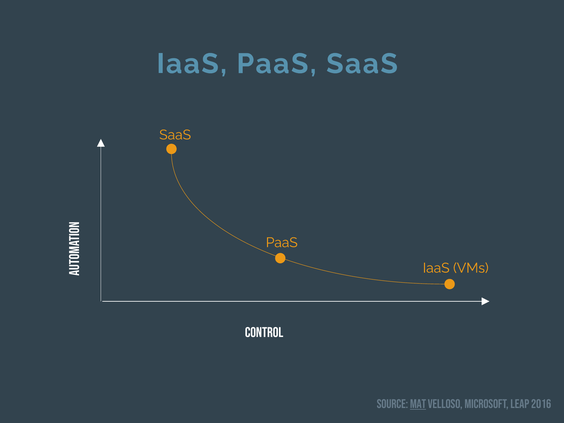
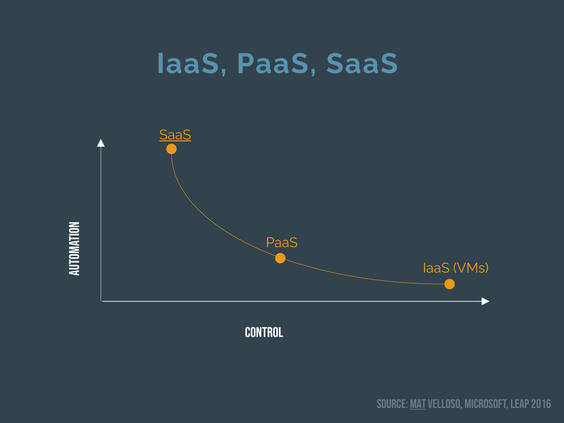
SaaS at (175, 135) underline: none -> present
